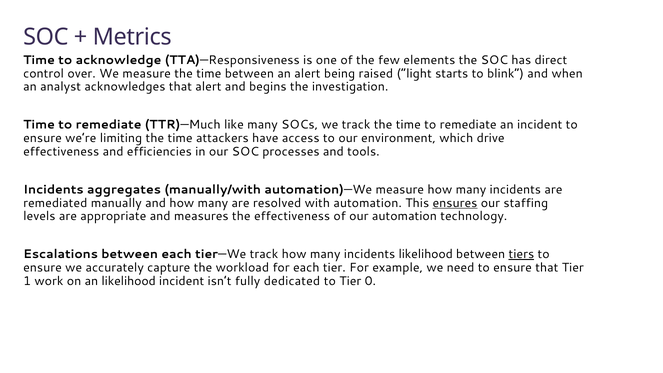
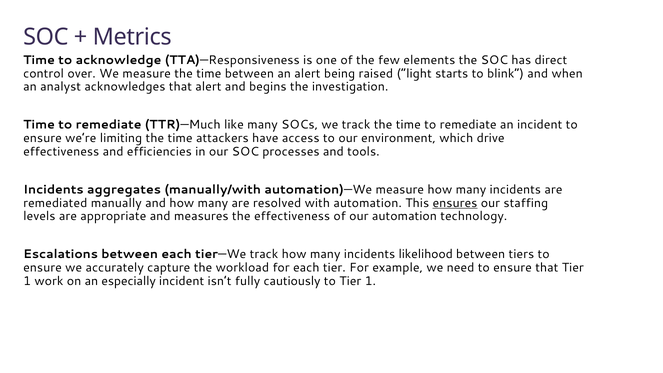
tiers underline: present -> none
an likelihood: likelihood -> especially
dedicated: dedicated -> cautiously
to Tier 0: 0 -> 1
